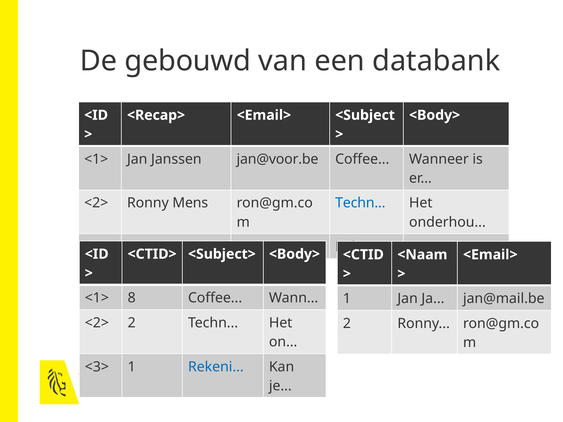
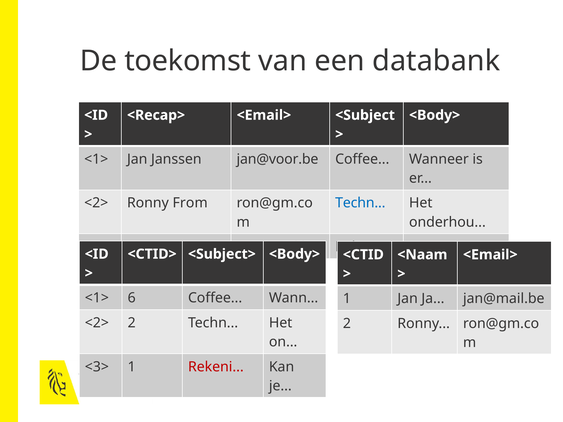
gebouwd: gebouwd -> toekomst
Mens: Mens -> From
8: 8 -> 6
Rekeni at (216, 367) colour: blue -> red
